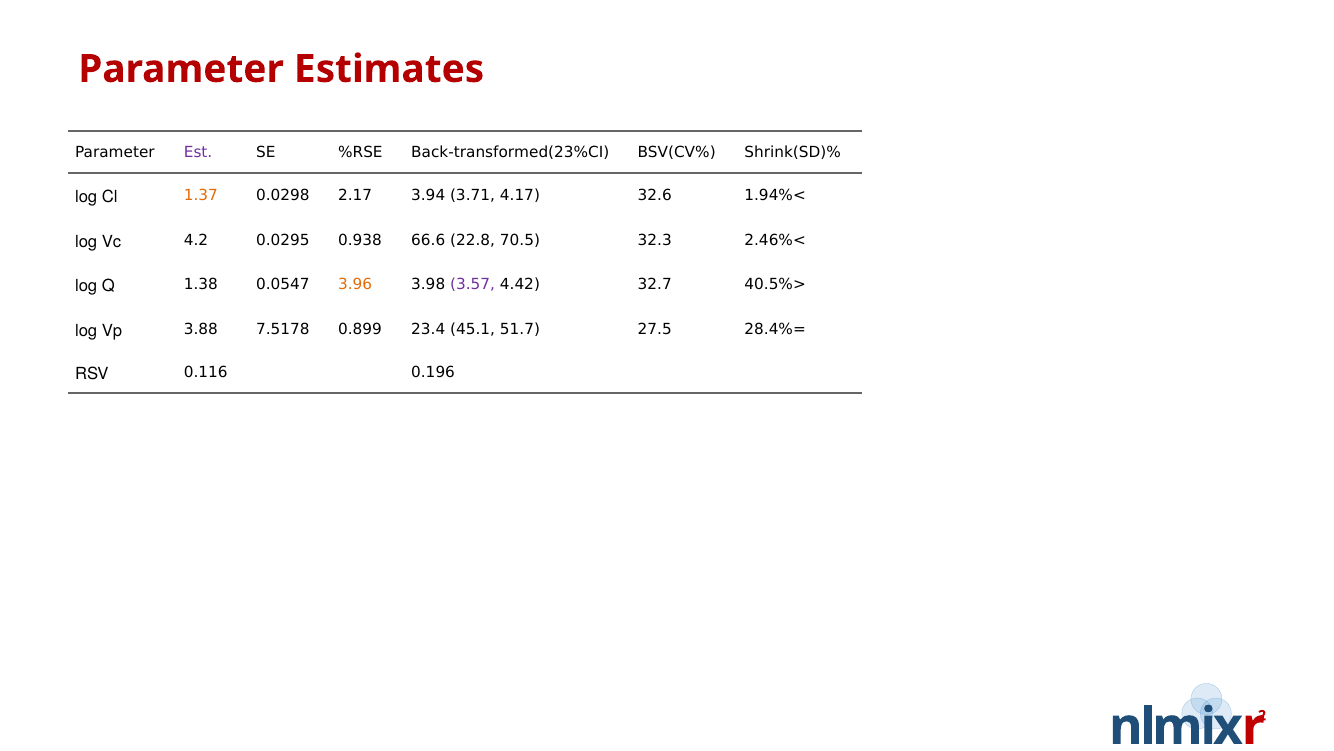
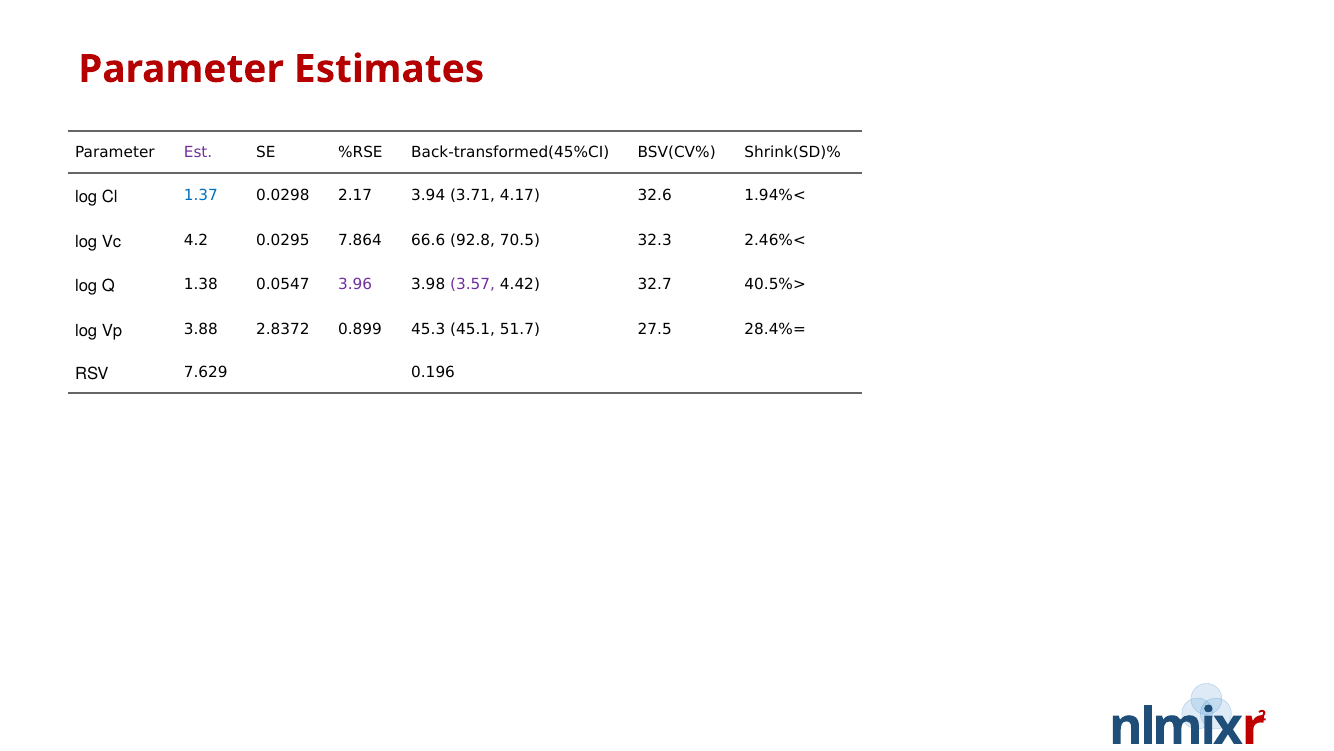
Back-transformed(23%CI: Back-transformed(23%CI -> Back-transformed(45%CI
1.37 colour: orange -> blue
0.938: 0.938 -> 7.864
22.8: 22.8 -> 92.8
3.96 colour: orange -> purple
7.5178: 7.5178 -> 2.8372
23.4: 23.4 -> 45.3
0.116: 0.116 -> 7.629
